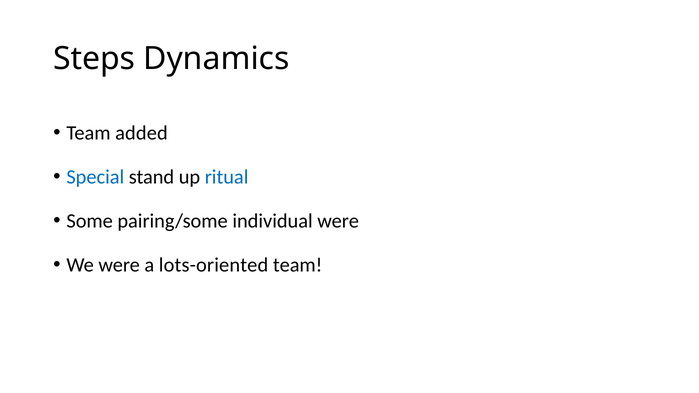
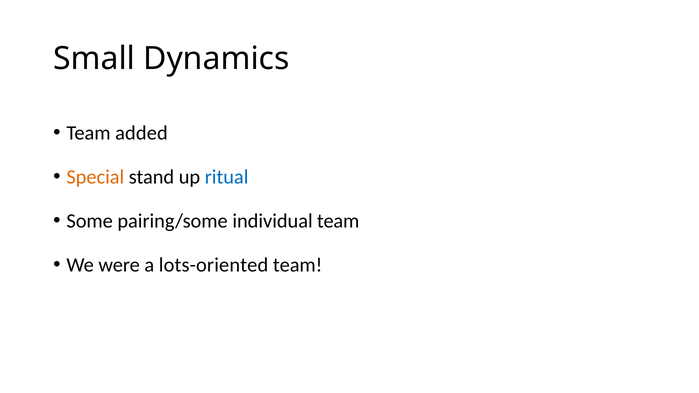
Steps: Steps -> Small
Special colour: blue -> orange
individual were: were -> team
